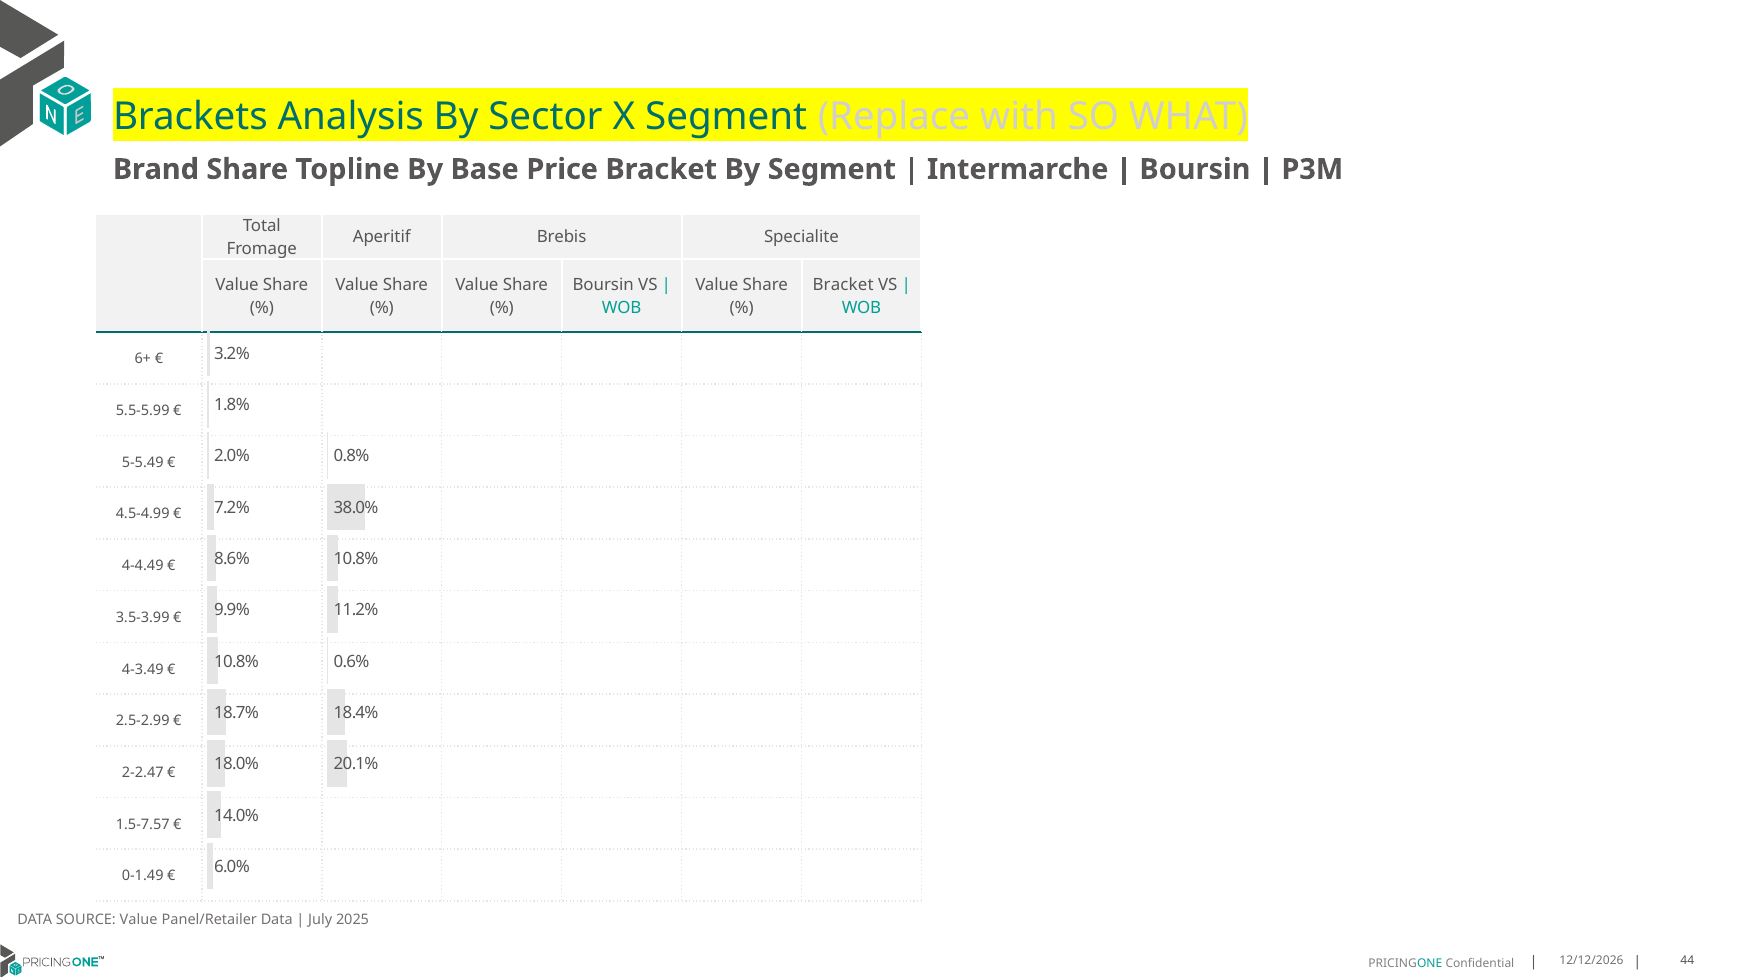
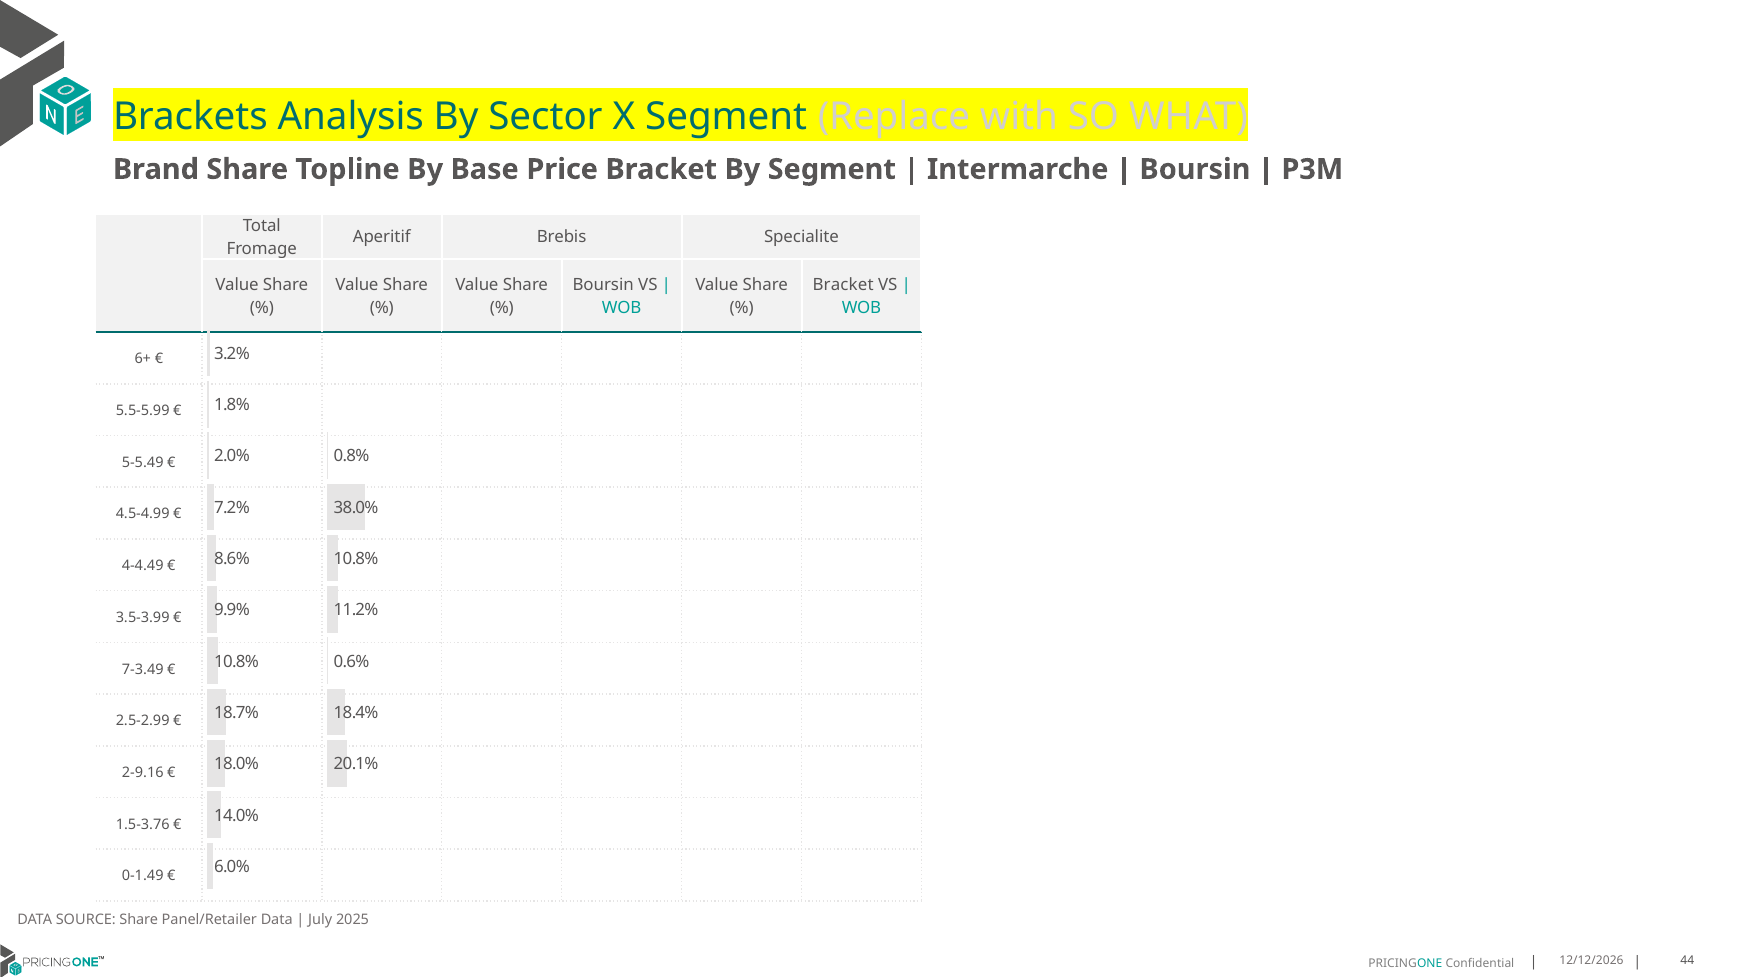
4-3.49: 4-3.49 -> 7-3.49
2-2.47: 2-2.47 -> 2-9.16
1.5-7.57: 1.5-7.57 -> 1.5-3.76
SOURCE Value: Value -> Share
